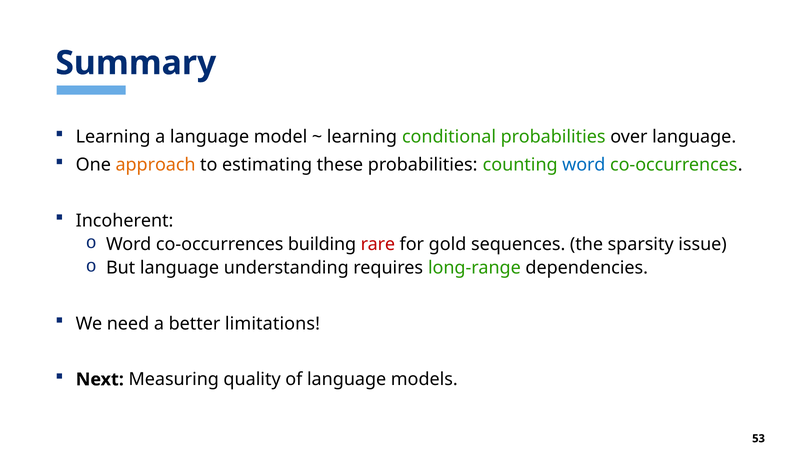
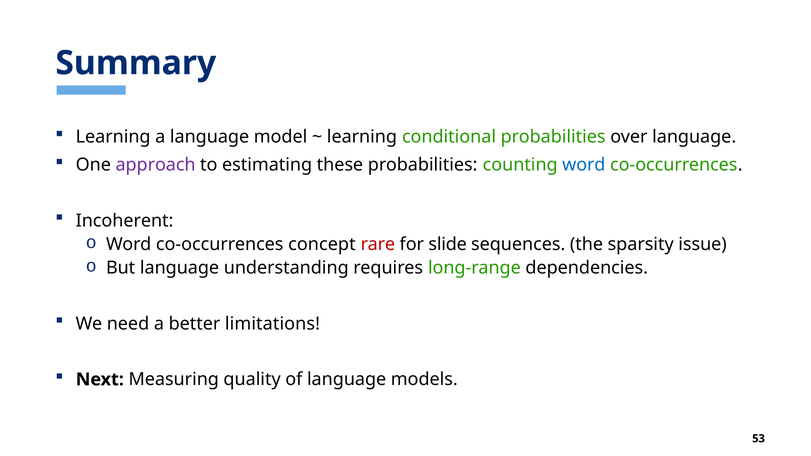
approach colour: orange -> purple
building: building -> concept
gold: gold -> slide
